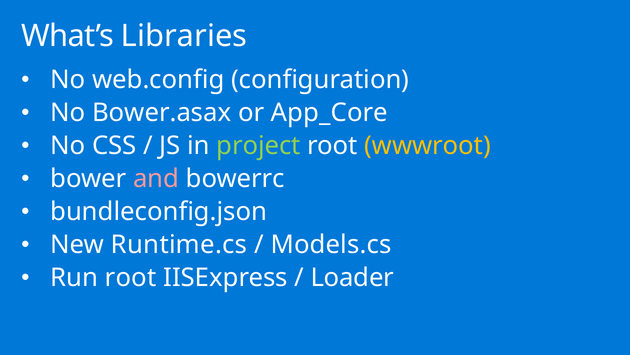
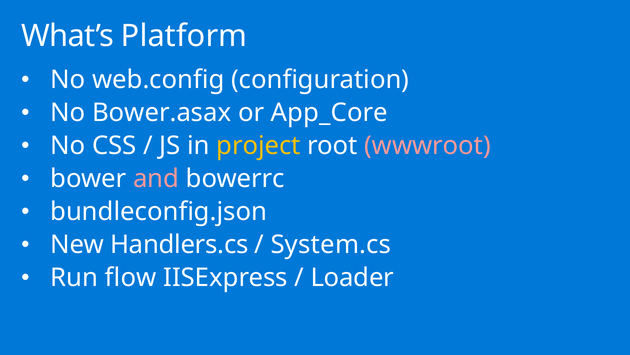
Libraries: Libraries -> Platform
project colour: light green -> yellow
wwwroot colour: yellow -> pink
Runtime.cs: Runtime.cs -> Handlers.cs
Models.cs: Models.cs -> System.cs
Run root: root -> flow
